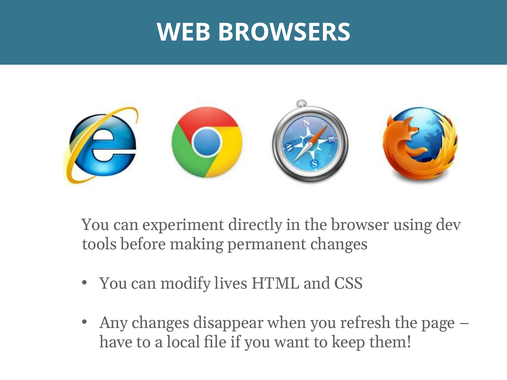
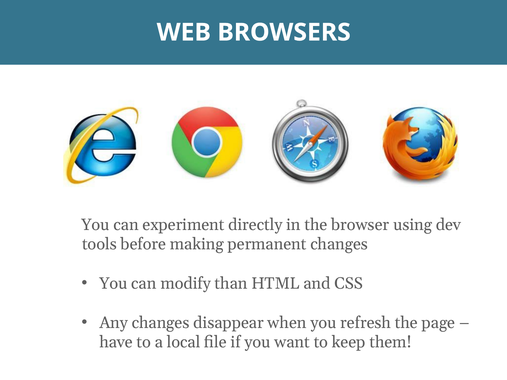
lives: lives -> than
